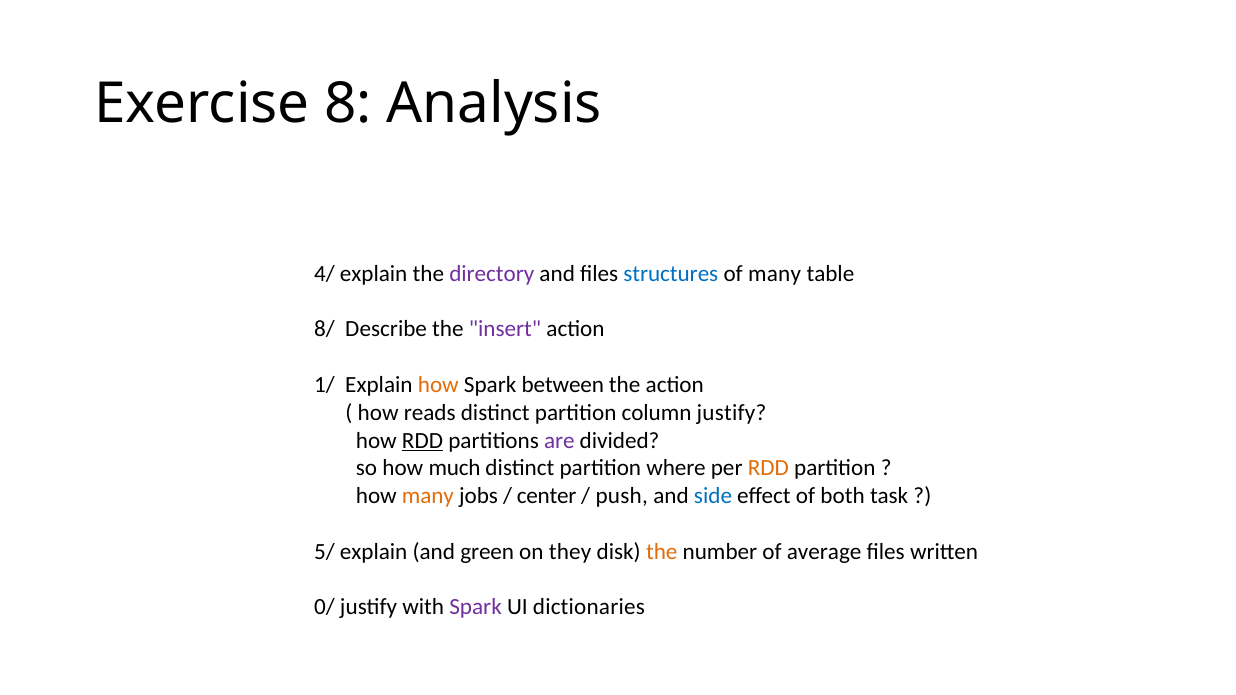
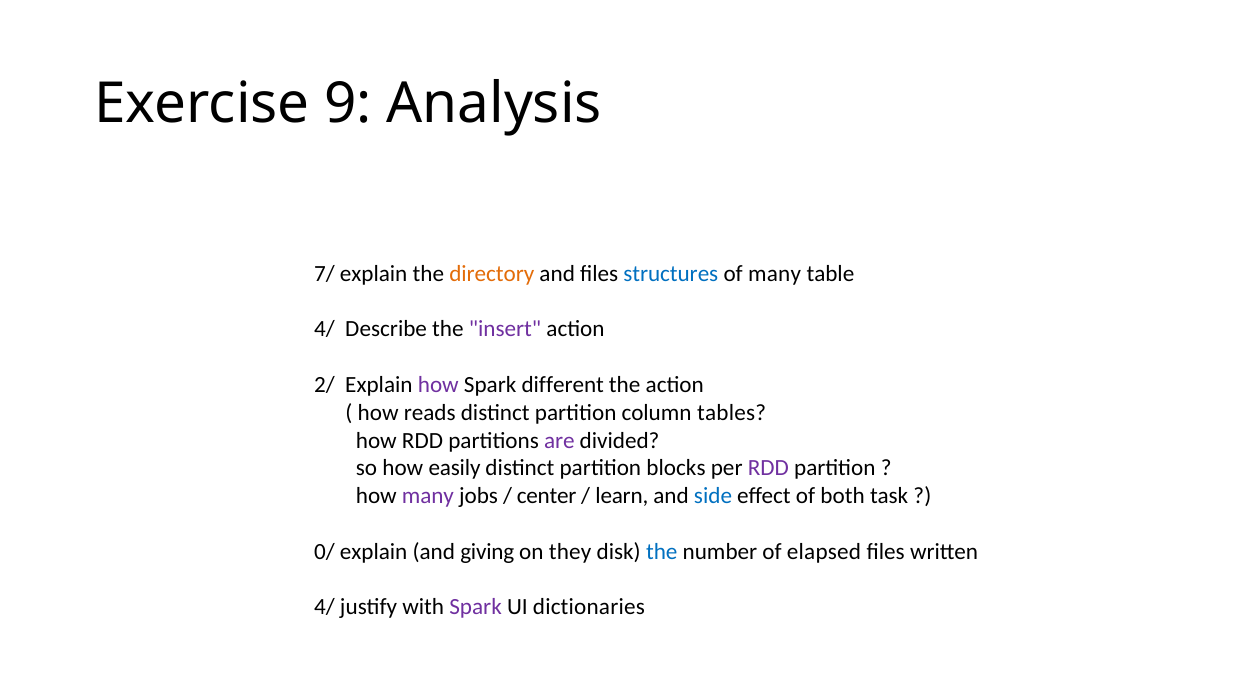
8: 8 -> 9
4/: 4/ -> 7/
directory colour: purple -> orange
8/ at (325, 329): 8/ -> 4/
1/: 1/ -> 2/
how at (438, 385) colour: orange -> purple
between: between -> different
column justify: justify -> tables
RDD at (423, 441) underline: present -> none
much: much -> easily
where: where -> blocks
RDD at (768, 468) colour: orange -> purple
many at (428, 496) colour: orange -> purple
push: push -> learn
5/: 5/ -> 0/
green: green -> giving
the at (662, 552) colour: orange -> blue
average: average -> elapsed
0/ at (325, 607): 0/ -> 4/
